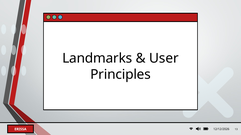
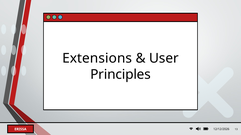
Landmarks: Landmarks -> Extensions
